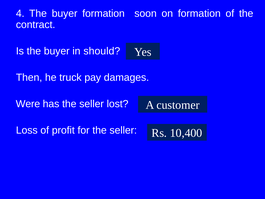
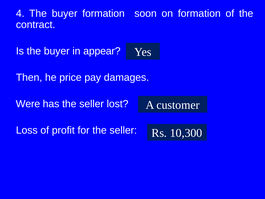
should: should -> appear
truck: truck -> price
10,400: 10,400 -> 10,300
